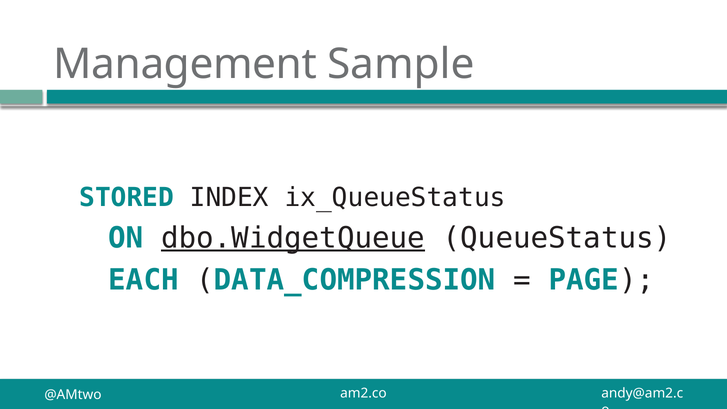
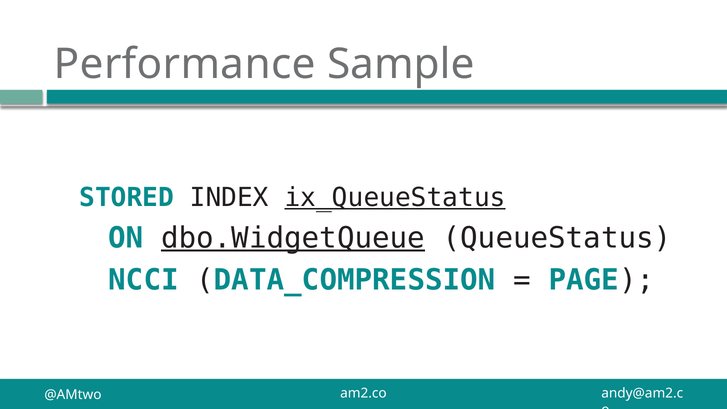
Management: Management -> Performance
ix_QueueStatus underline: none -> present
EACH: EACH -> NCCI
